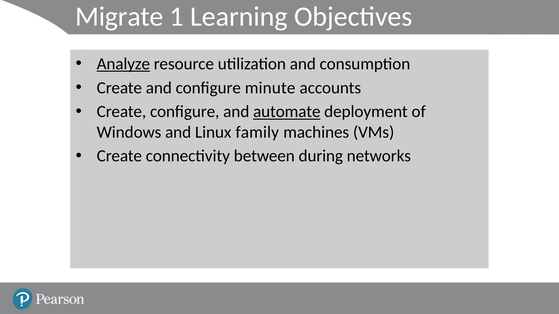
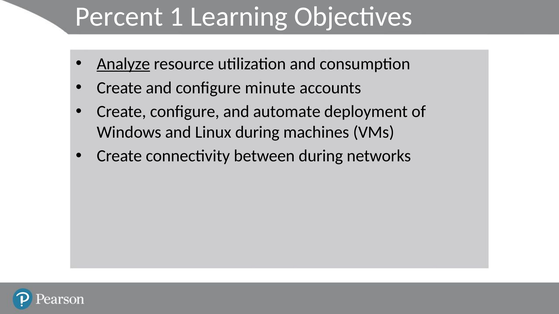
Migrate: Migrate -> Percent
automate underline: present -> none
Linux family: family -> during
